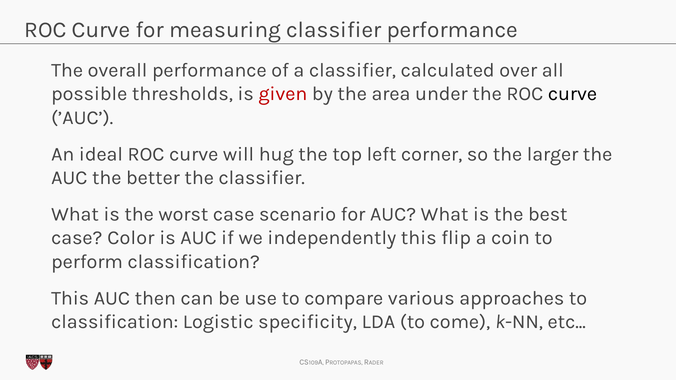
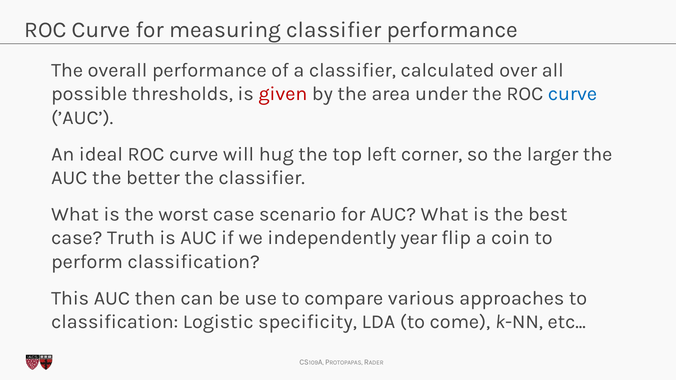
curve at (573, 94) colour: black -> blue
Color: Color -> Truth
independently this: this -> year
